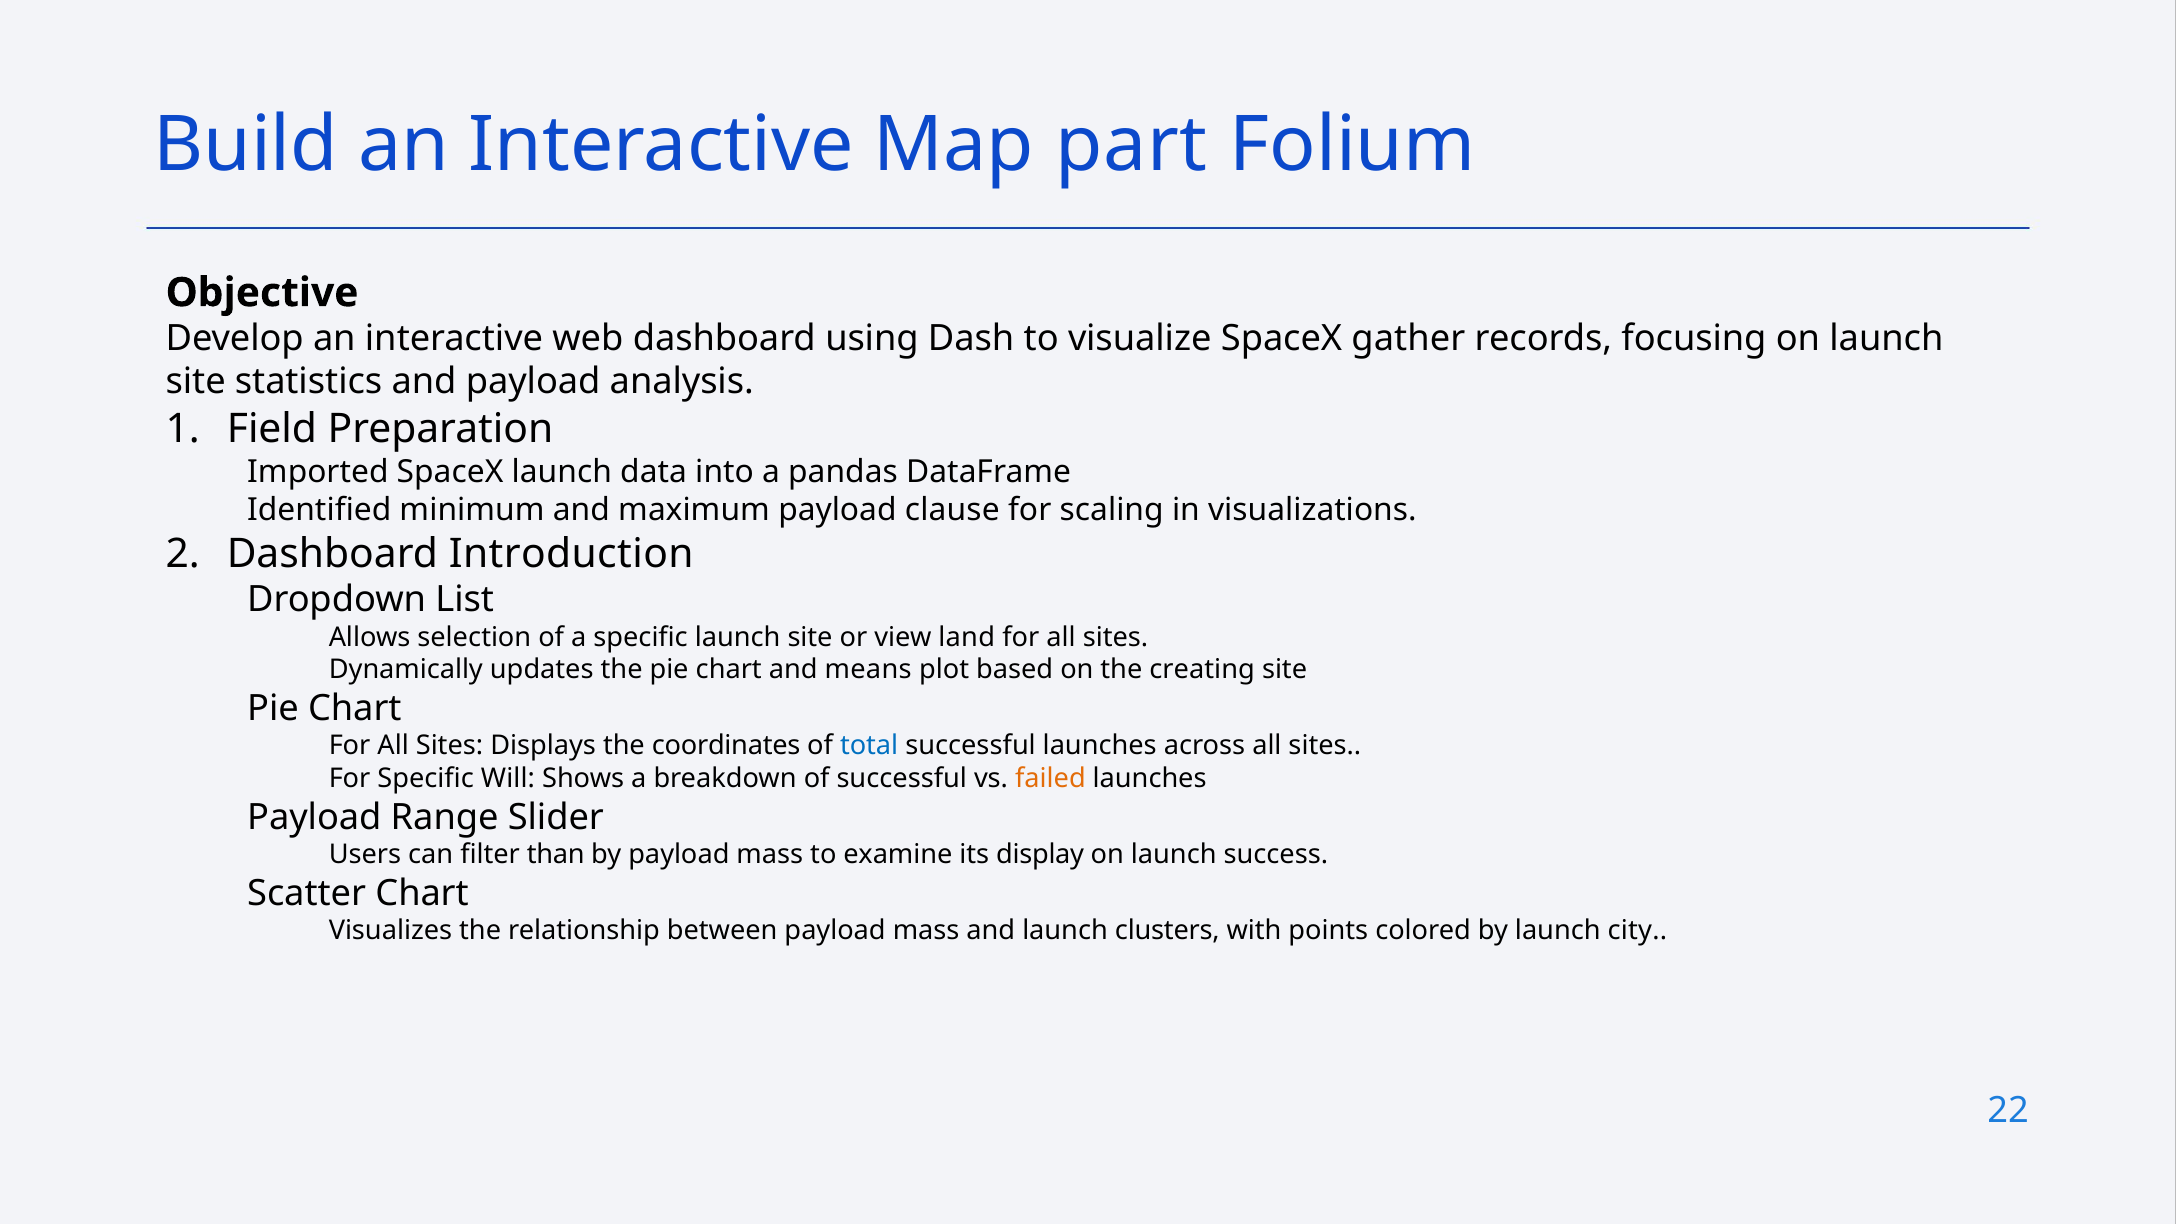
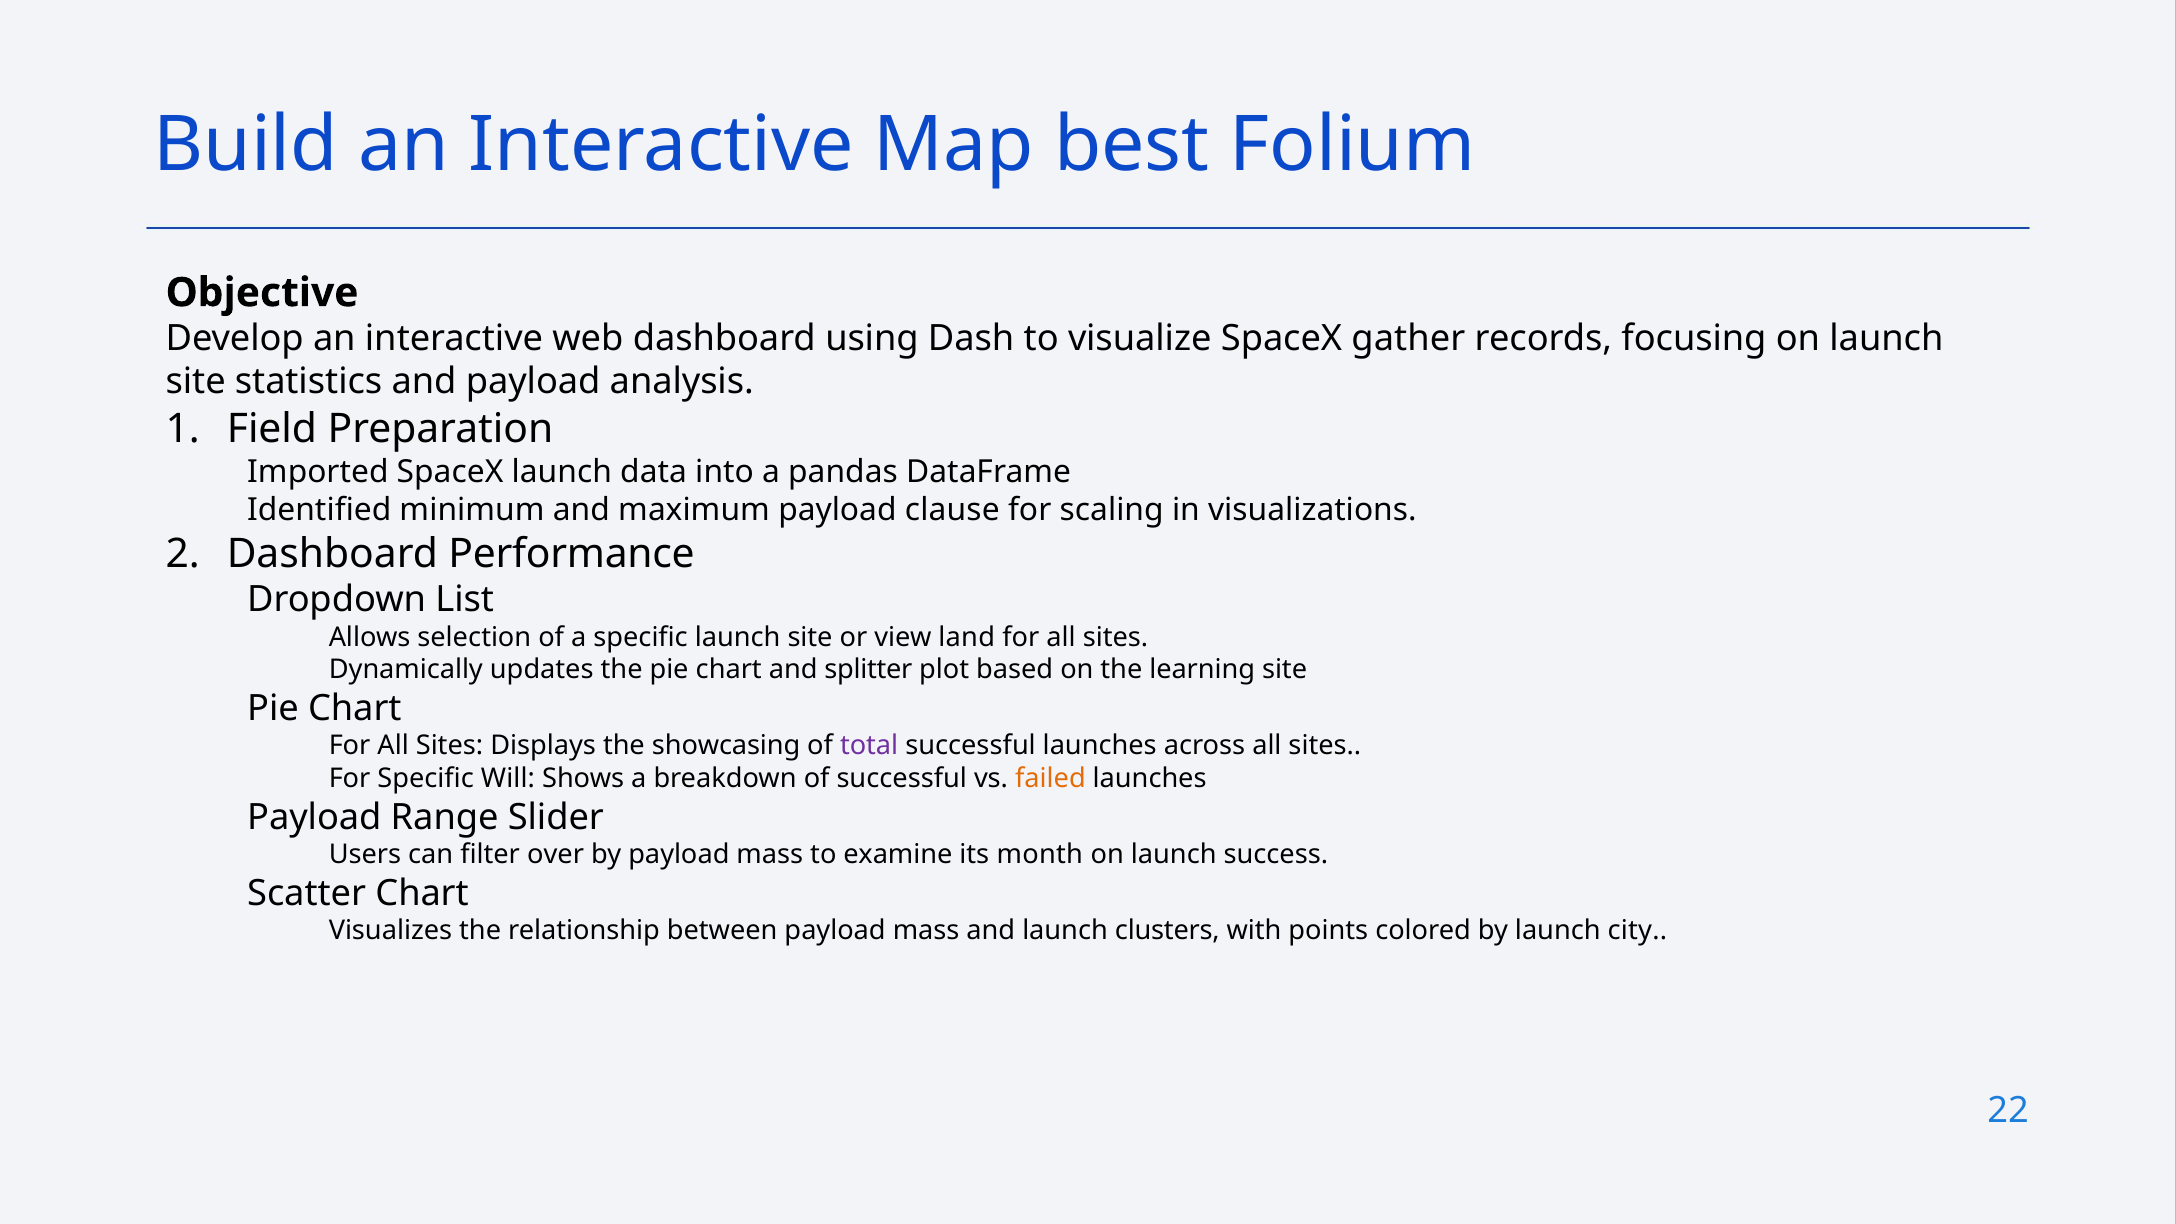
part: part -> best
Introduction: Introduction -> Performance
means: means -> splitter
creating: creating -> learning
coordinates: coordinates -> showcasing
total colour: blue -> purple
than: than -> over
display: display -> month
